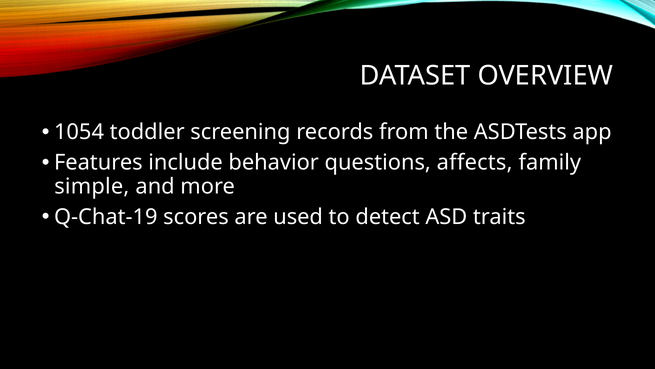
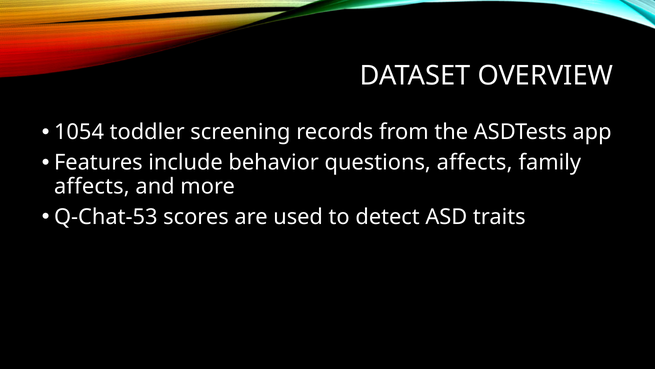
simple at (92, 186): simple -> affects
Q-Chat-19: Q-Chat-19 -> Q-Chat-53
